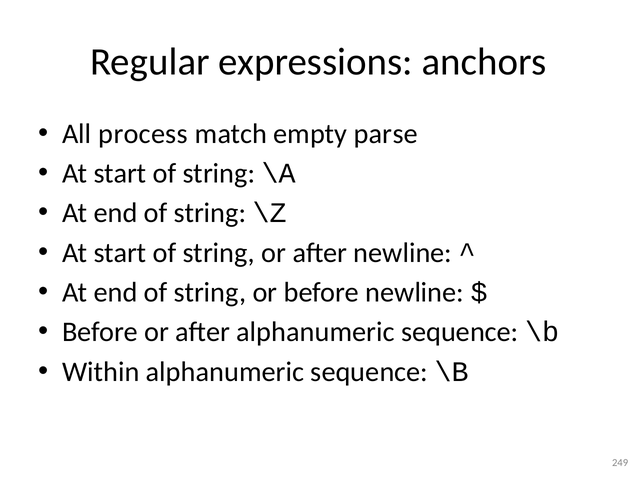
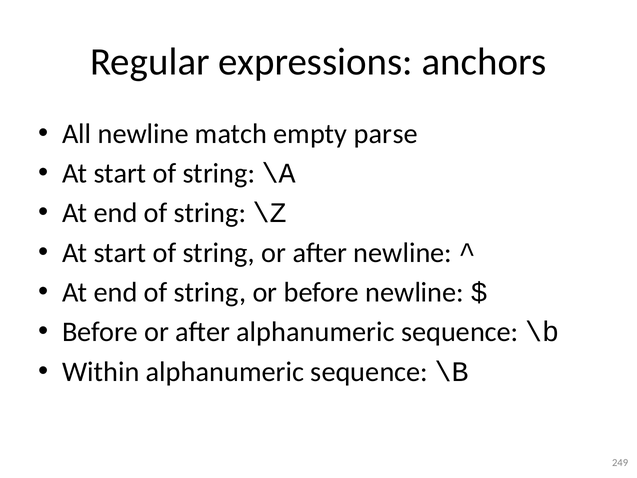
All process: process -> newline
